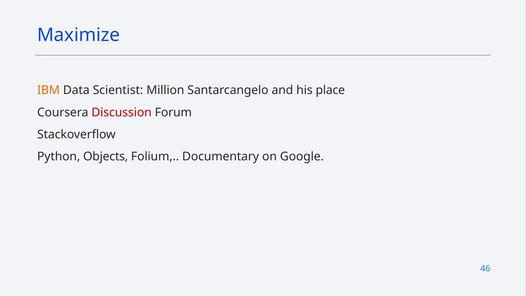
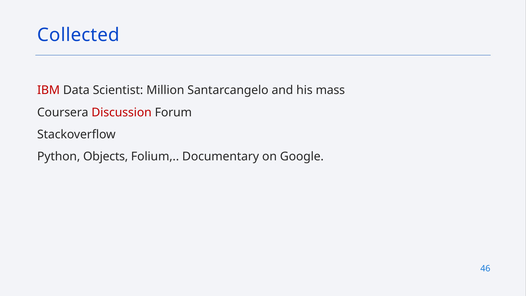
Maximize: Maximize -> Collected
IBM colour: orange -> red
place: place -> mass
